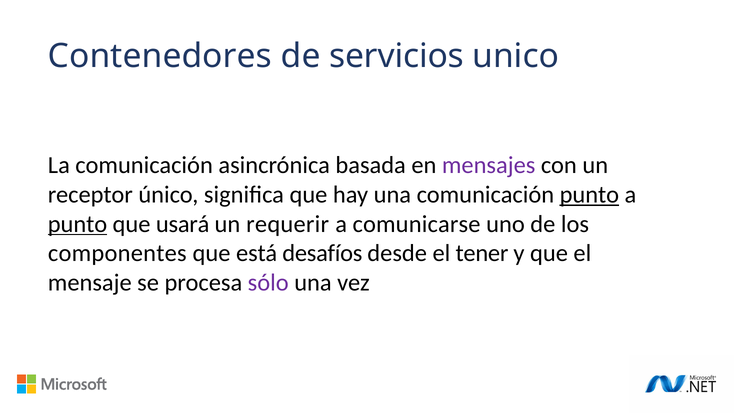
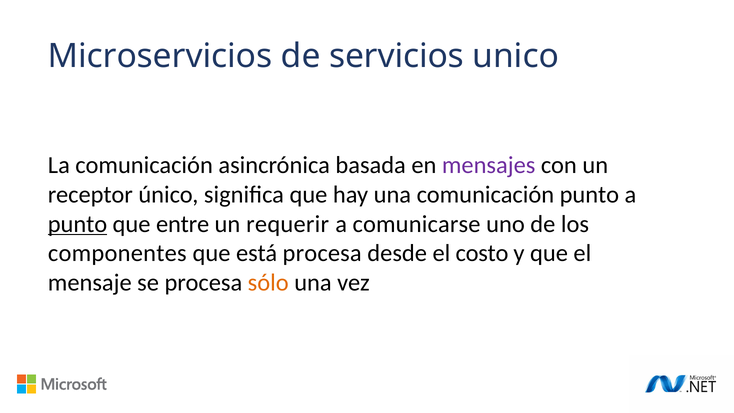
Contenedores: Contenedores -> Microservicios
punto at (589, 195) underline: present -> none
usará: usará -> entre
está desafíos: desafíos -> procesa
tener: tener -> costo
sólo colour: purple -> orange
